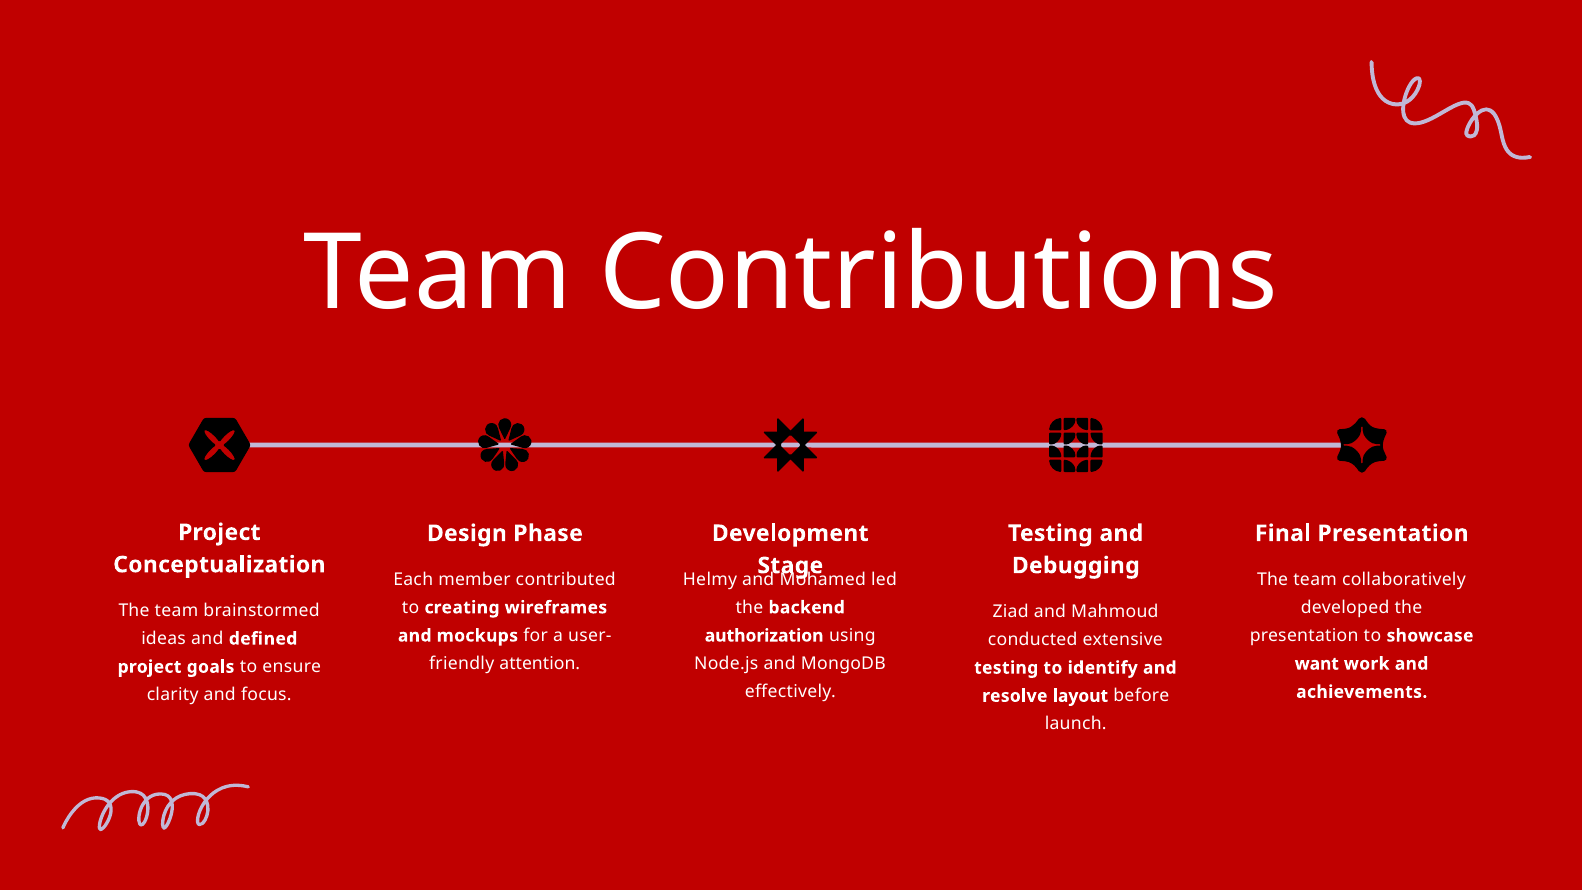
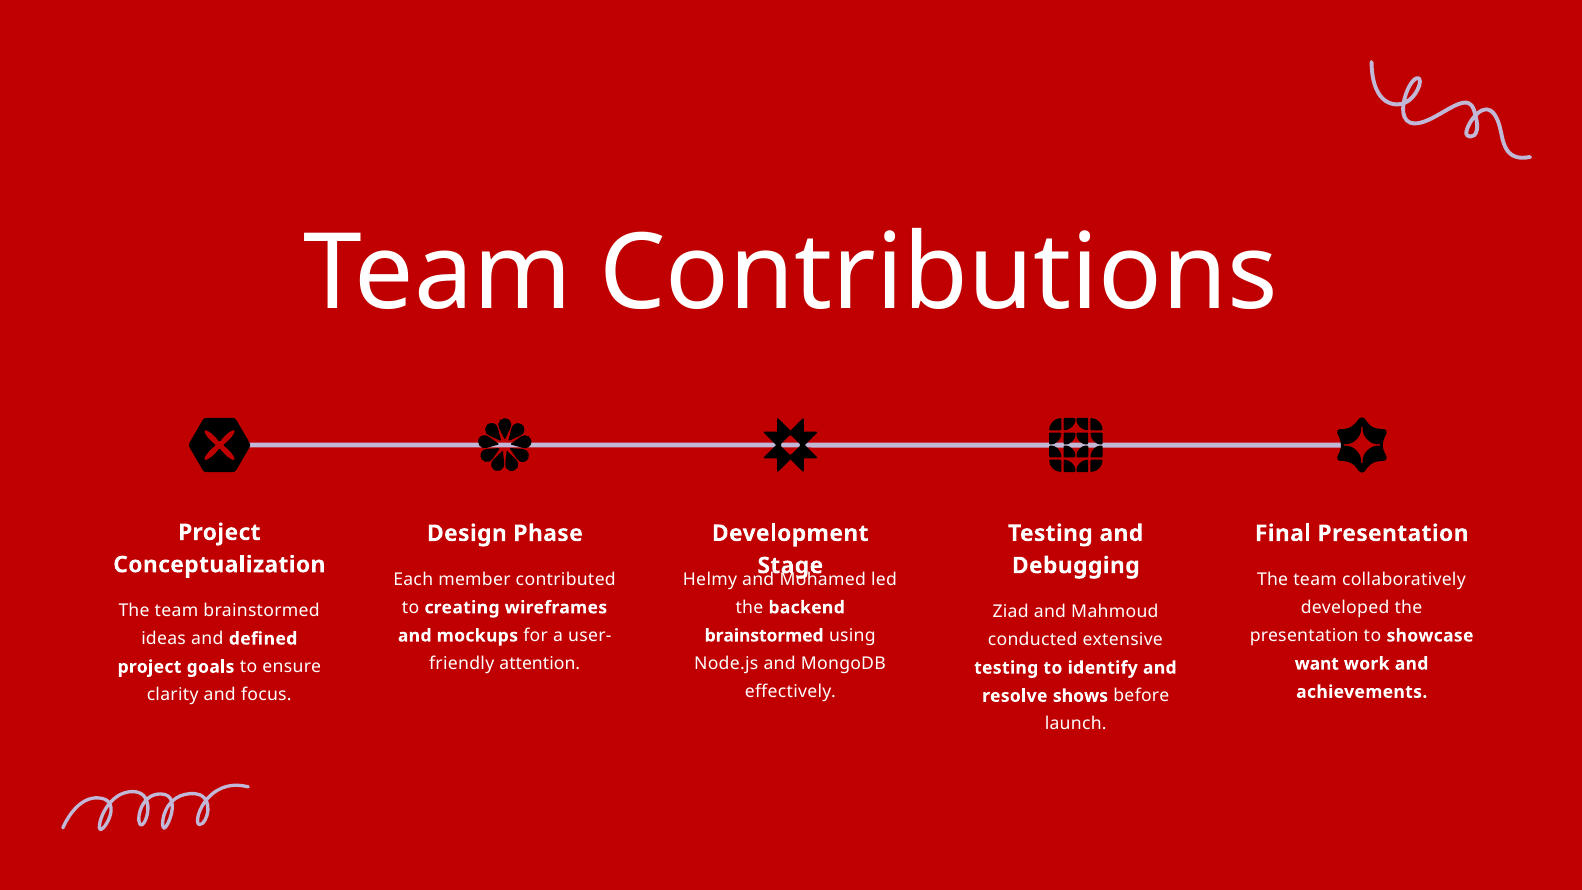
authorization at (764, 636): authorization -> brainstormed
layout: layout -> shows
